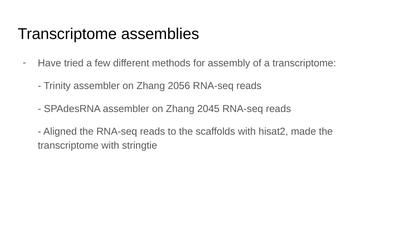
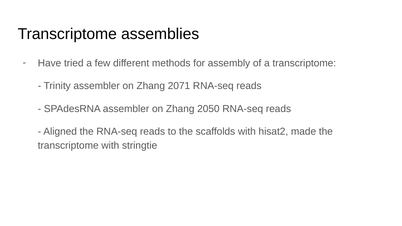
2056: 2056 -> 2071
2045: 2045 -> 2050
